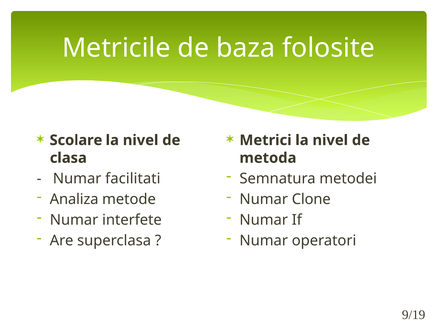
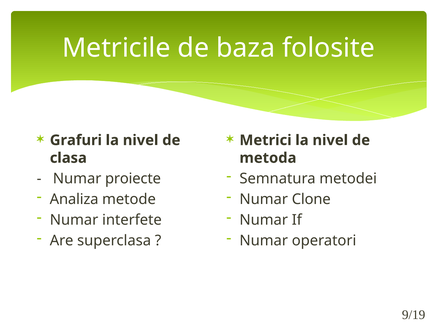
Scolare: Scolare -> Grafuri
facilitati: facilitati -> proiecte
